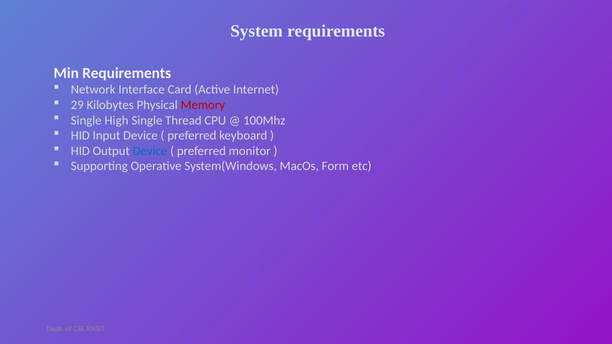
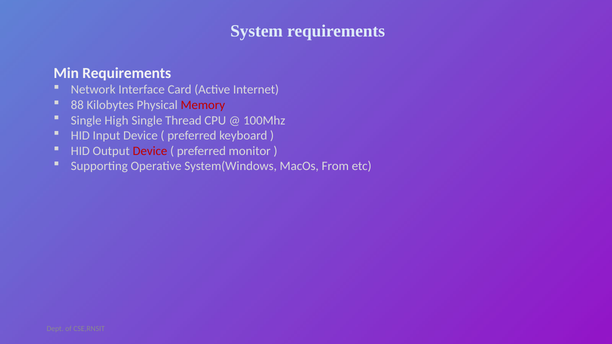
29: 29 -> 88
Device at (150, 151) colour: blue -> red
Form: Form -> From
